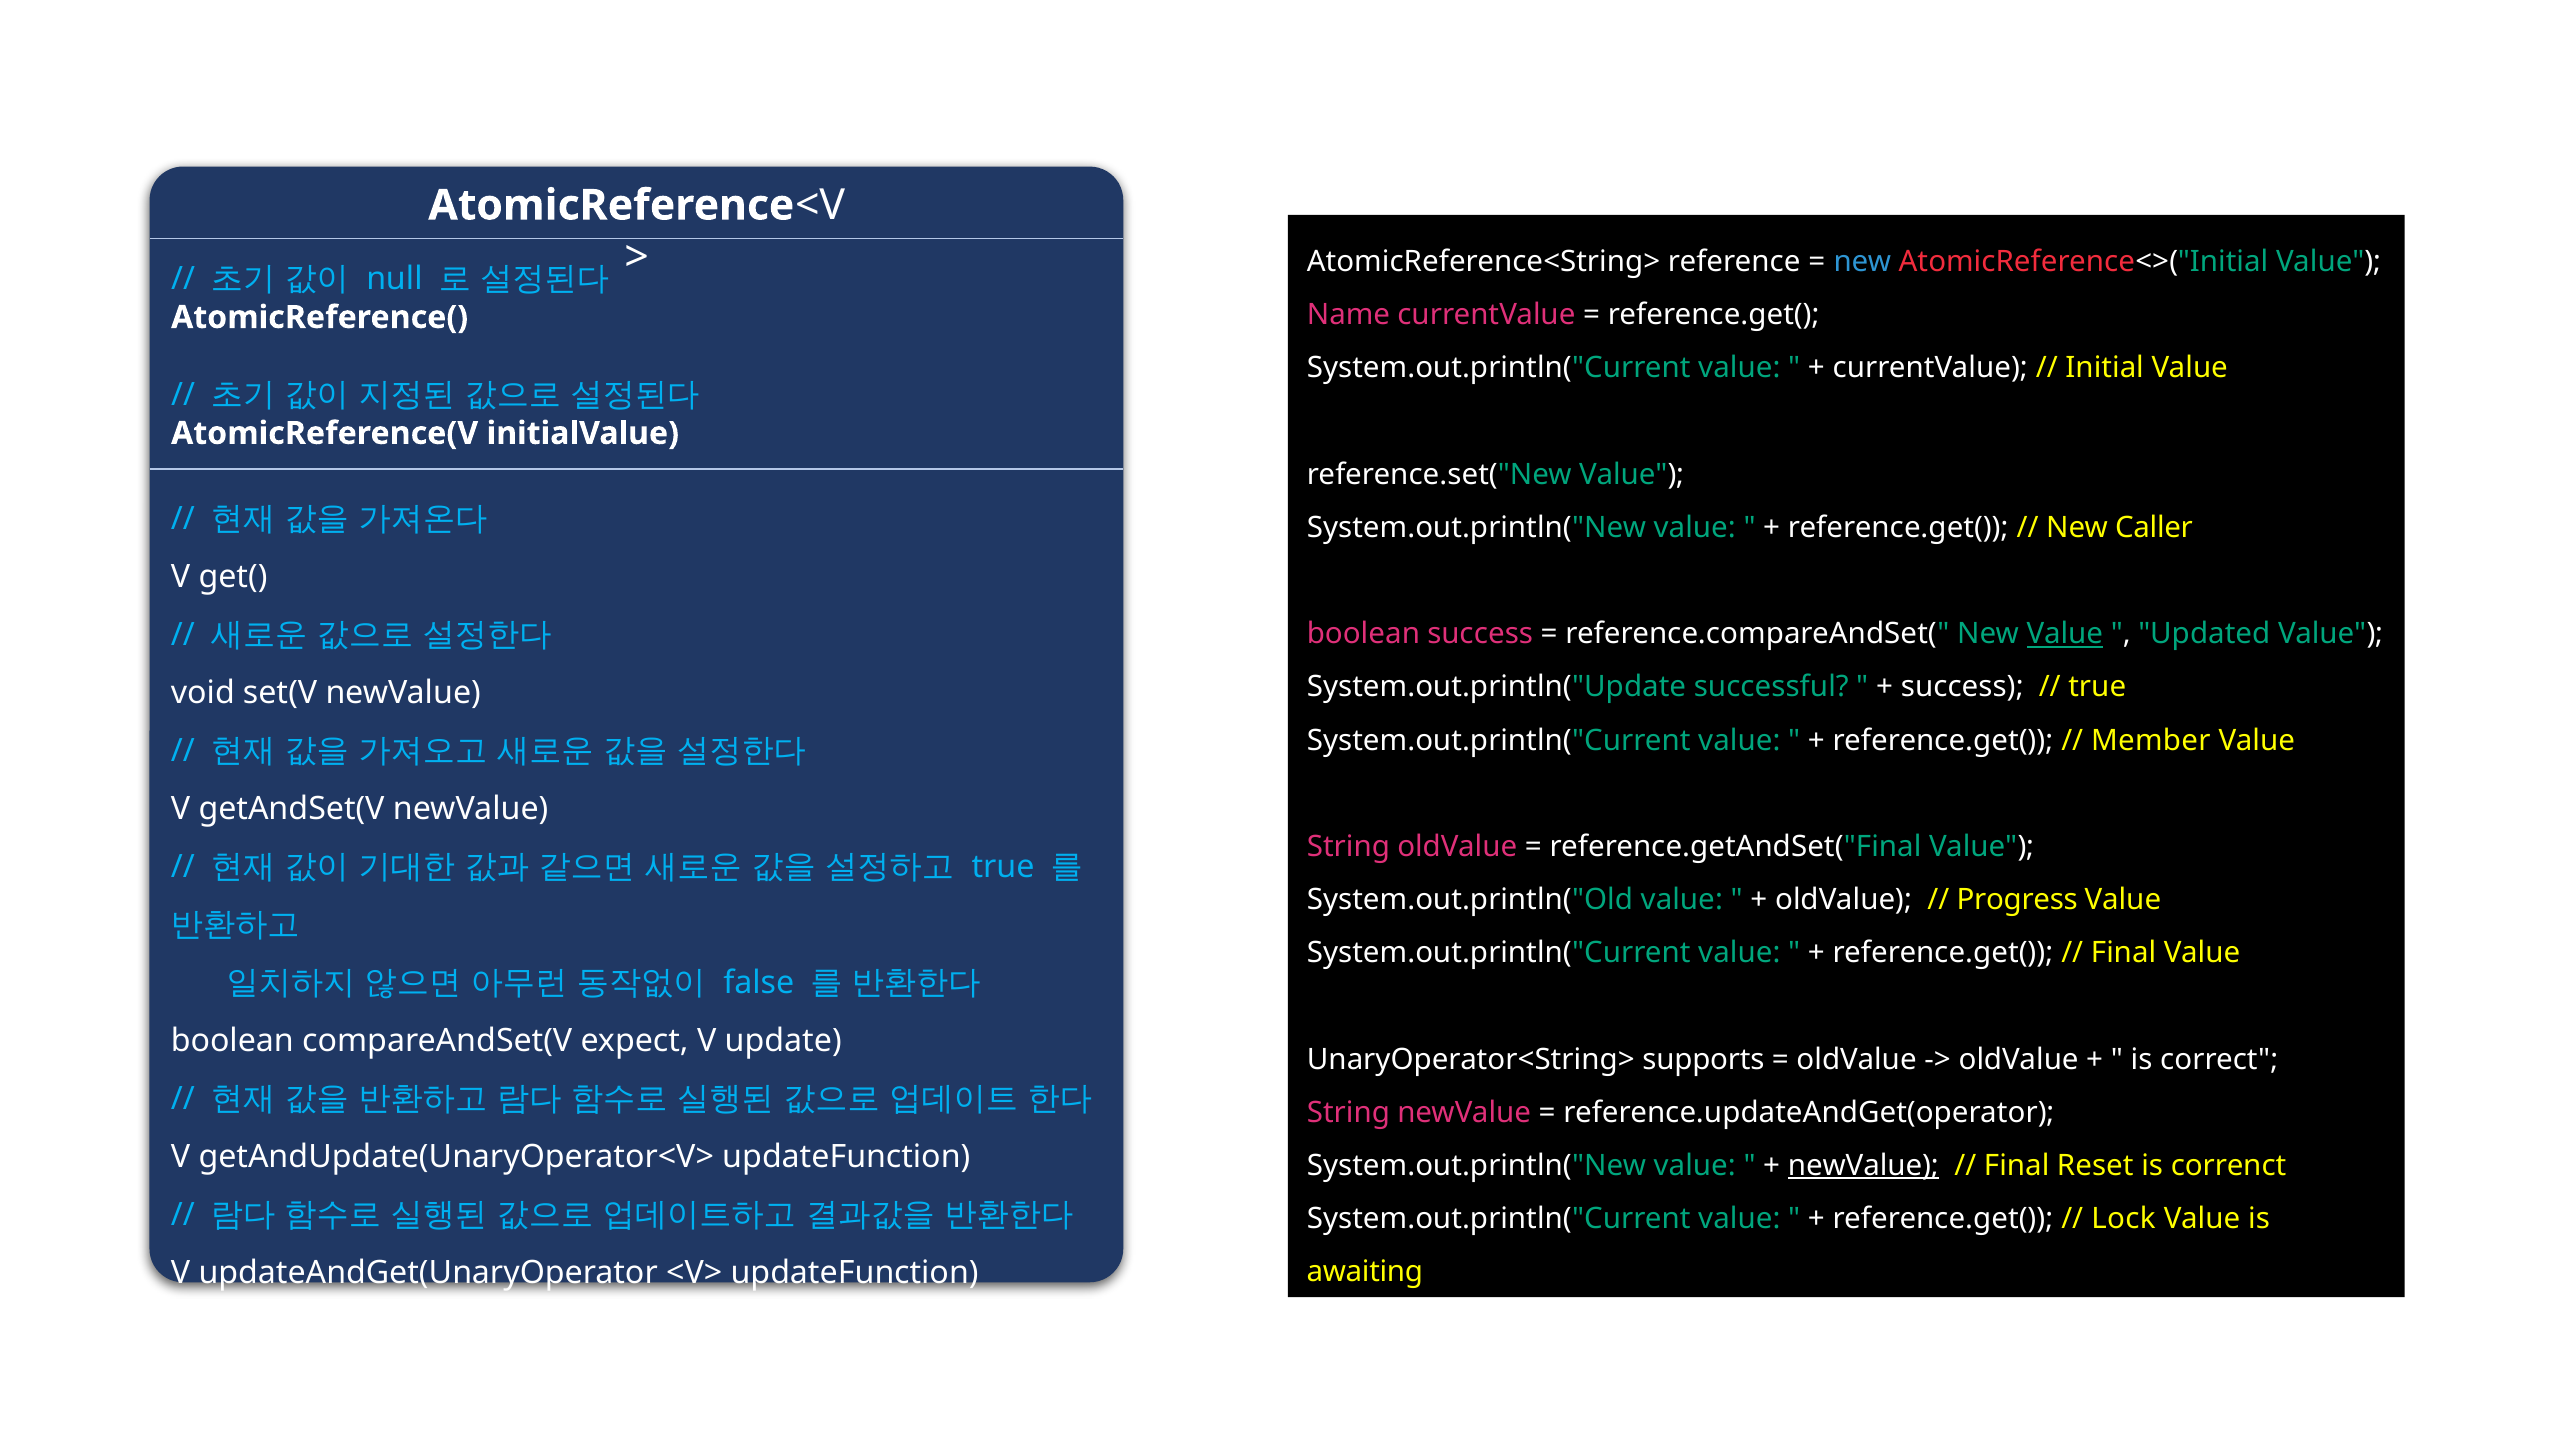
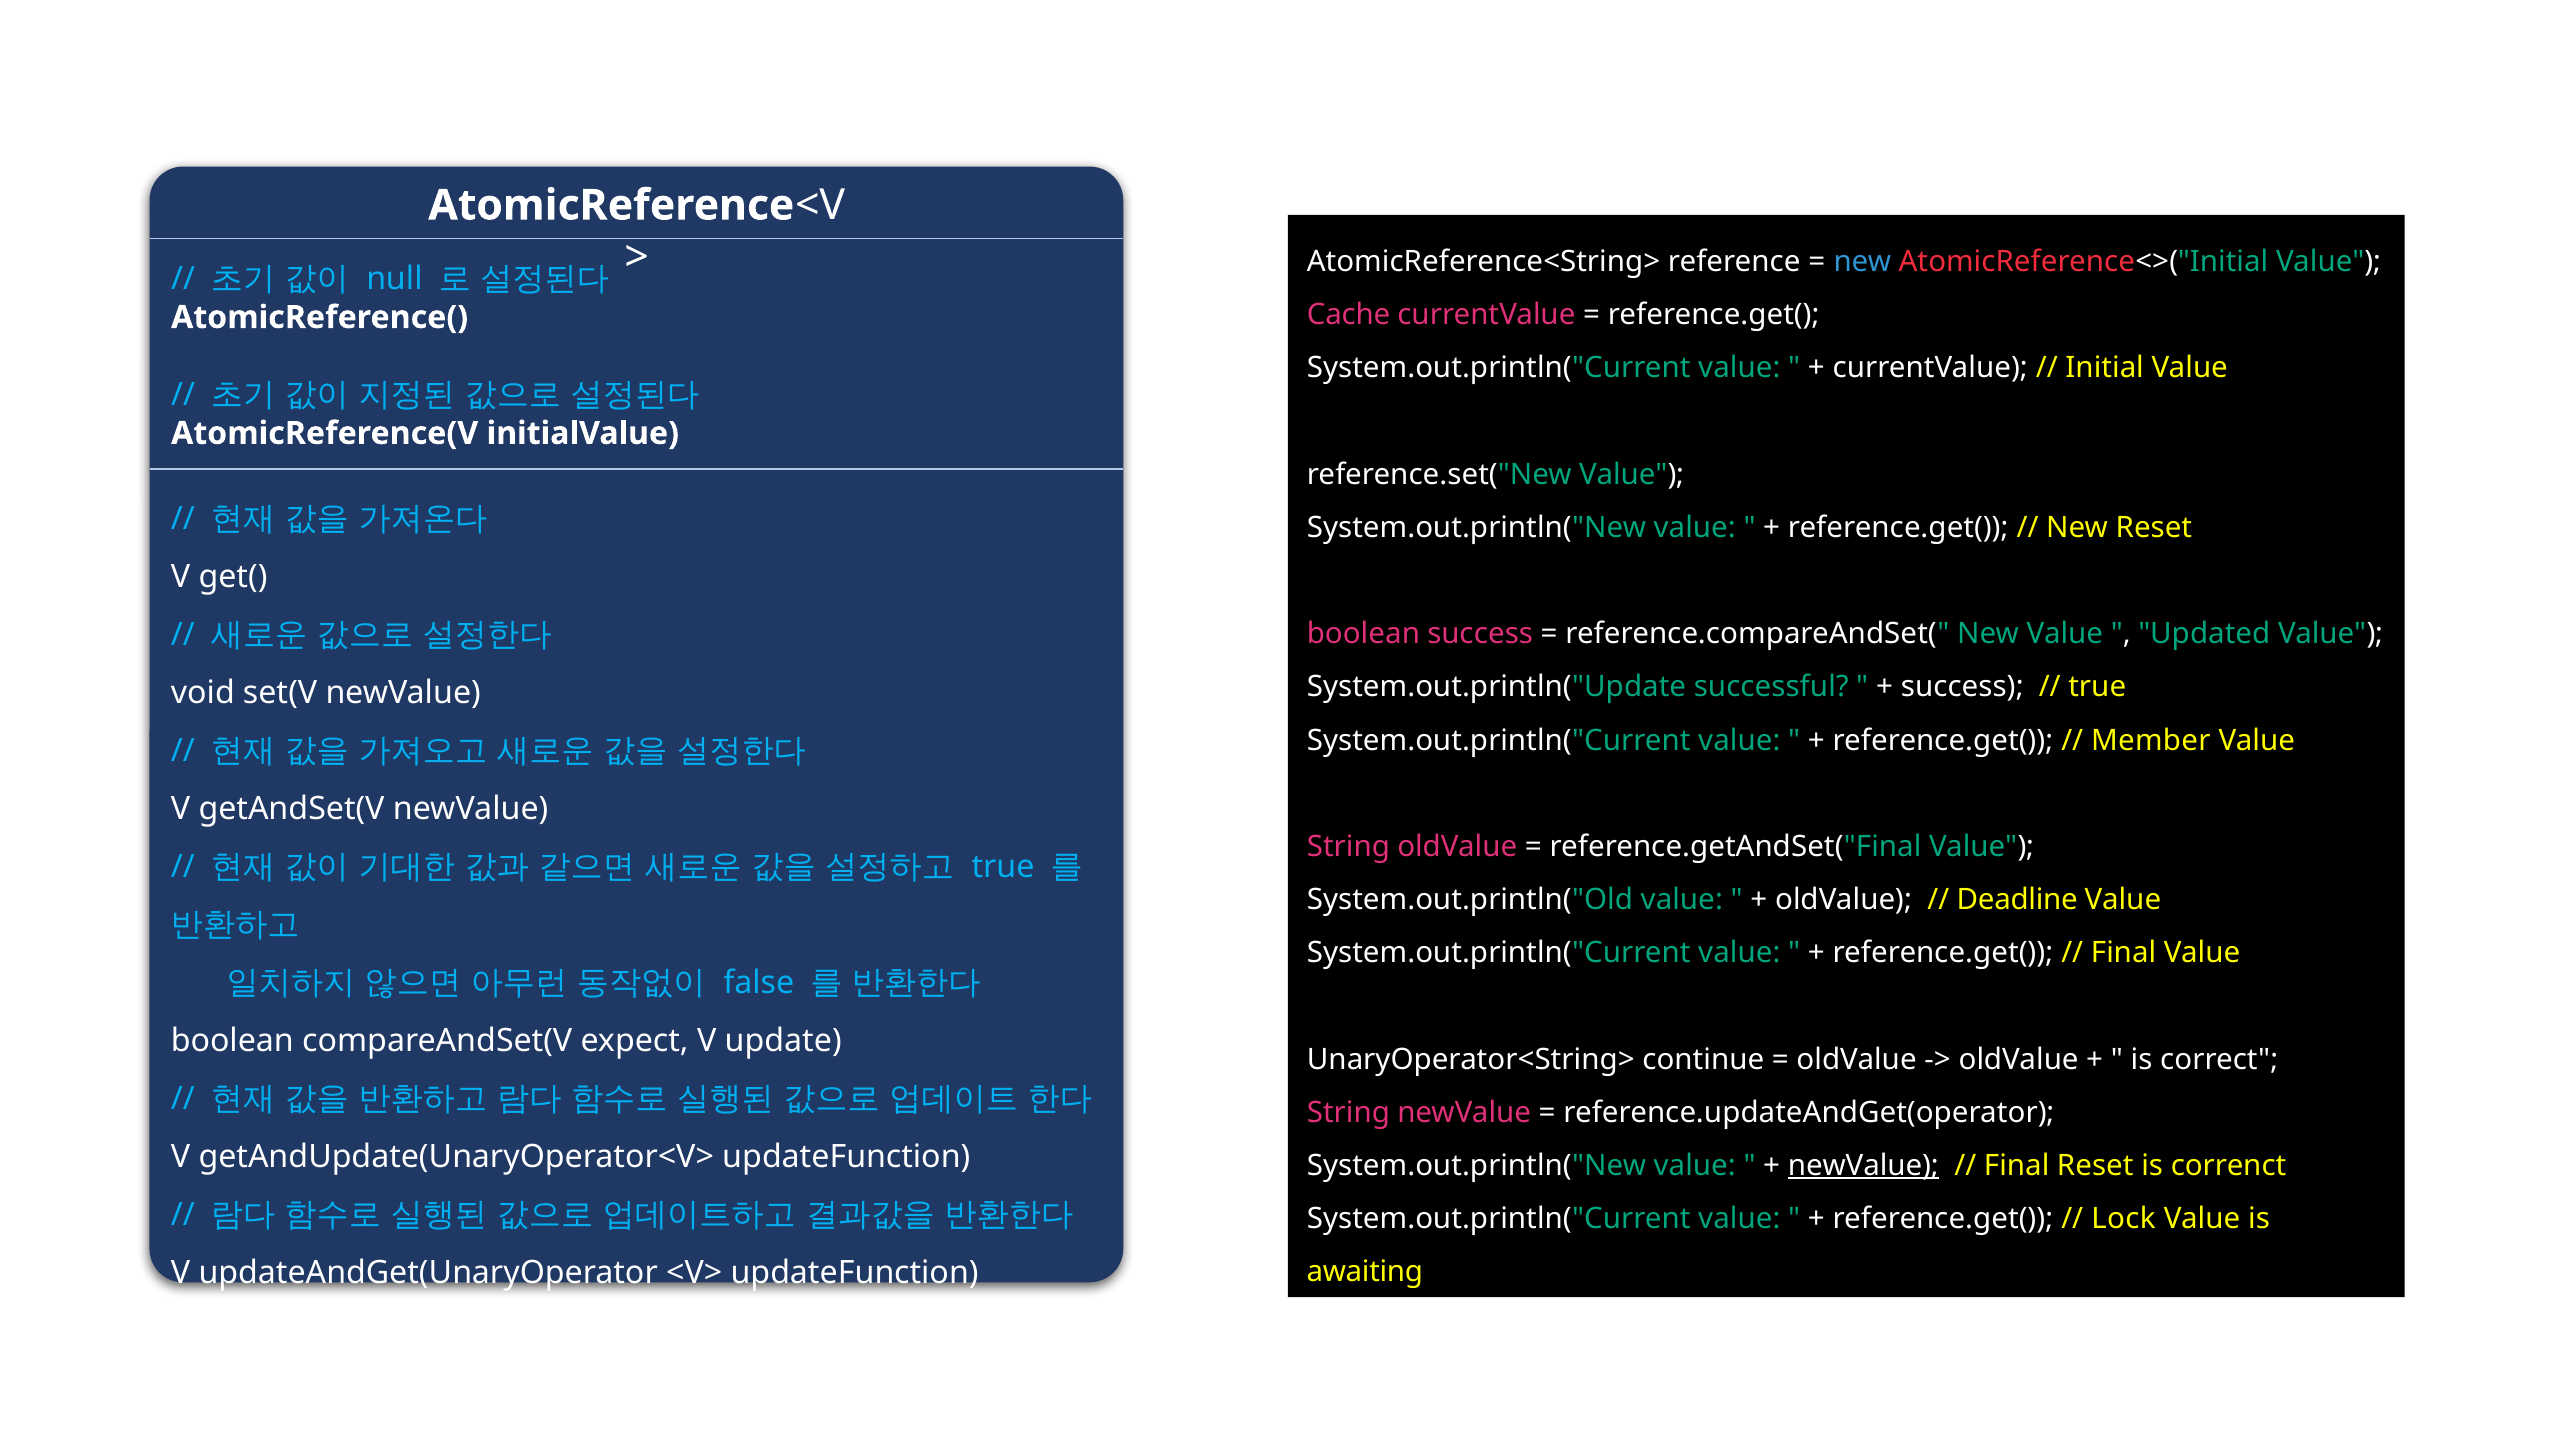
Name: Name -> Cache
New Caller: Caller -> Reset
Value at (2065, 634) underline: present -> none
Progress: Progress -> Deadline
supports: supports -> continue
